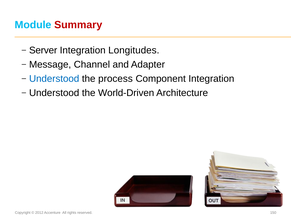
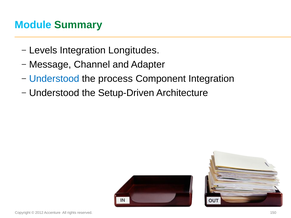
Summary colour: red -> green
Server: Server -> Levels
World-Driven: World-Driven -> Setup-Driven
